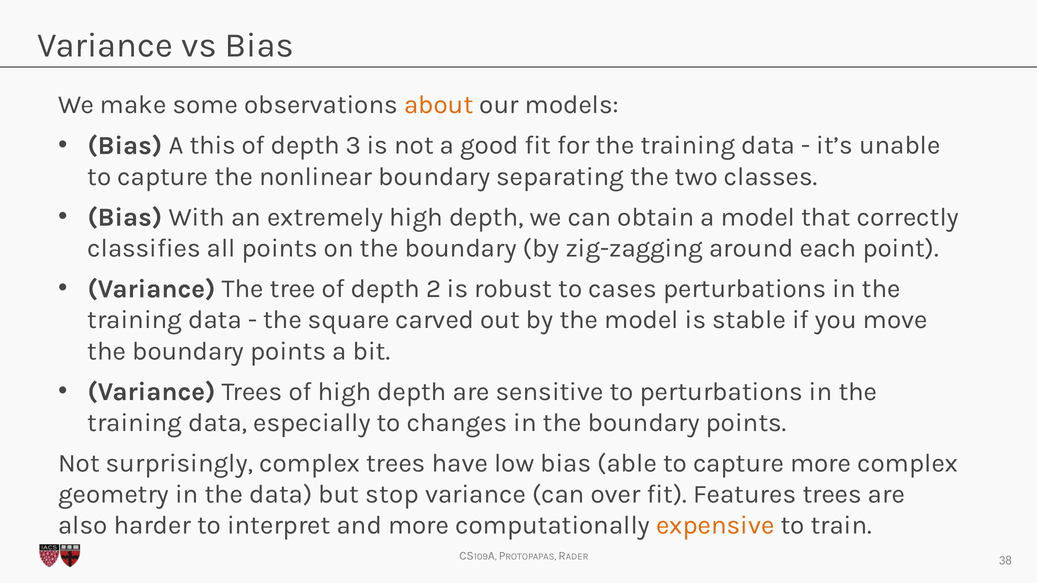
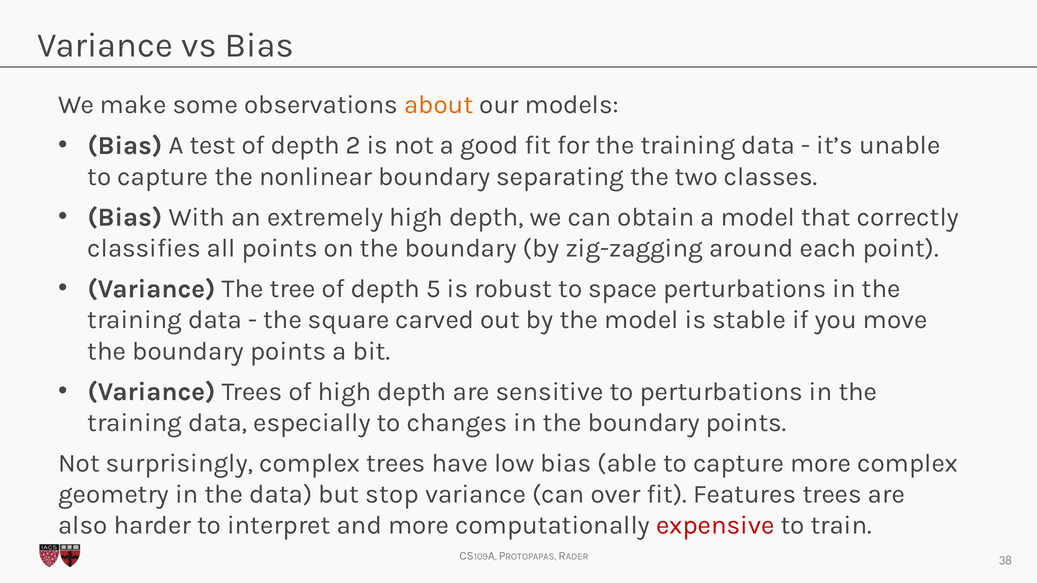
this: this -> test
3: 3 -> 2
2: 2 -> 5
cases: cases -> space
expensive colour: orange -> red
